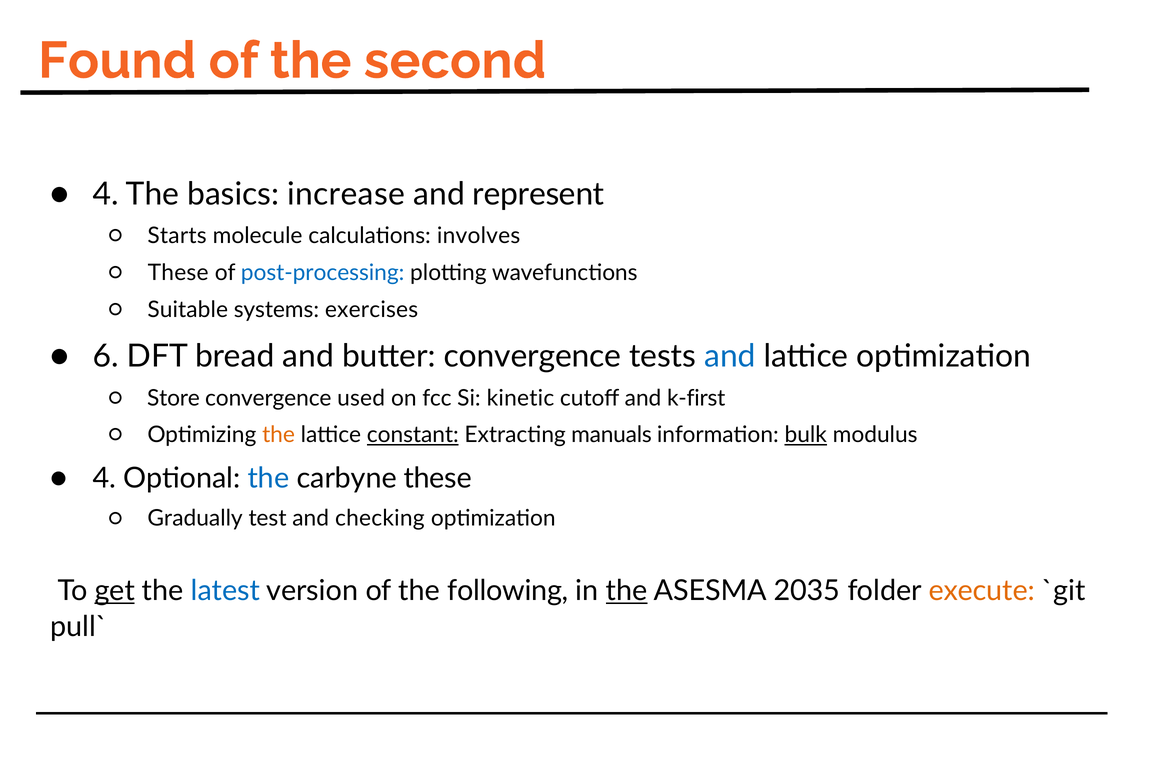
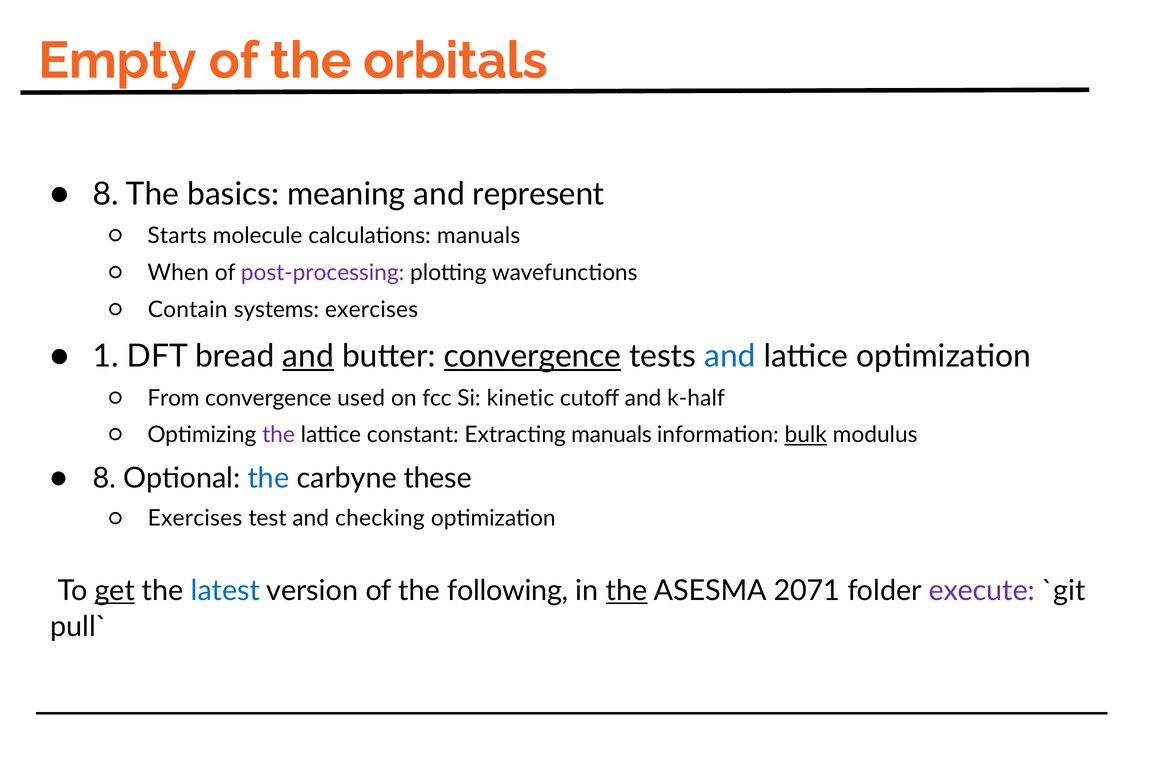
Found: Found -> Empty
second: second -> orbitals
4 at (106, 194): 4 -> 8
increase: increase -> meaning
calculations involves: involves -> manuals
These at (178, 273): These -> When
post-processing colour: blue -> purple
Suitable: Suitable -> Contain
6: 6 -> 1
and at (308, 356) underline: none -> present
convergence at (532, 356) underline: none -> present
Store: Store -> From
k-first: k-first -> k-half
the at (279, 435) colour: orange -> purple
constant underline: present -> none
4 at (105, 478): 4 -> 8
Gradually at (195, 518): Gradually -> Exercises
2035: 2035 -> 2071
execute colour: orange -> purple
